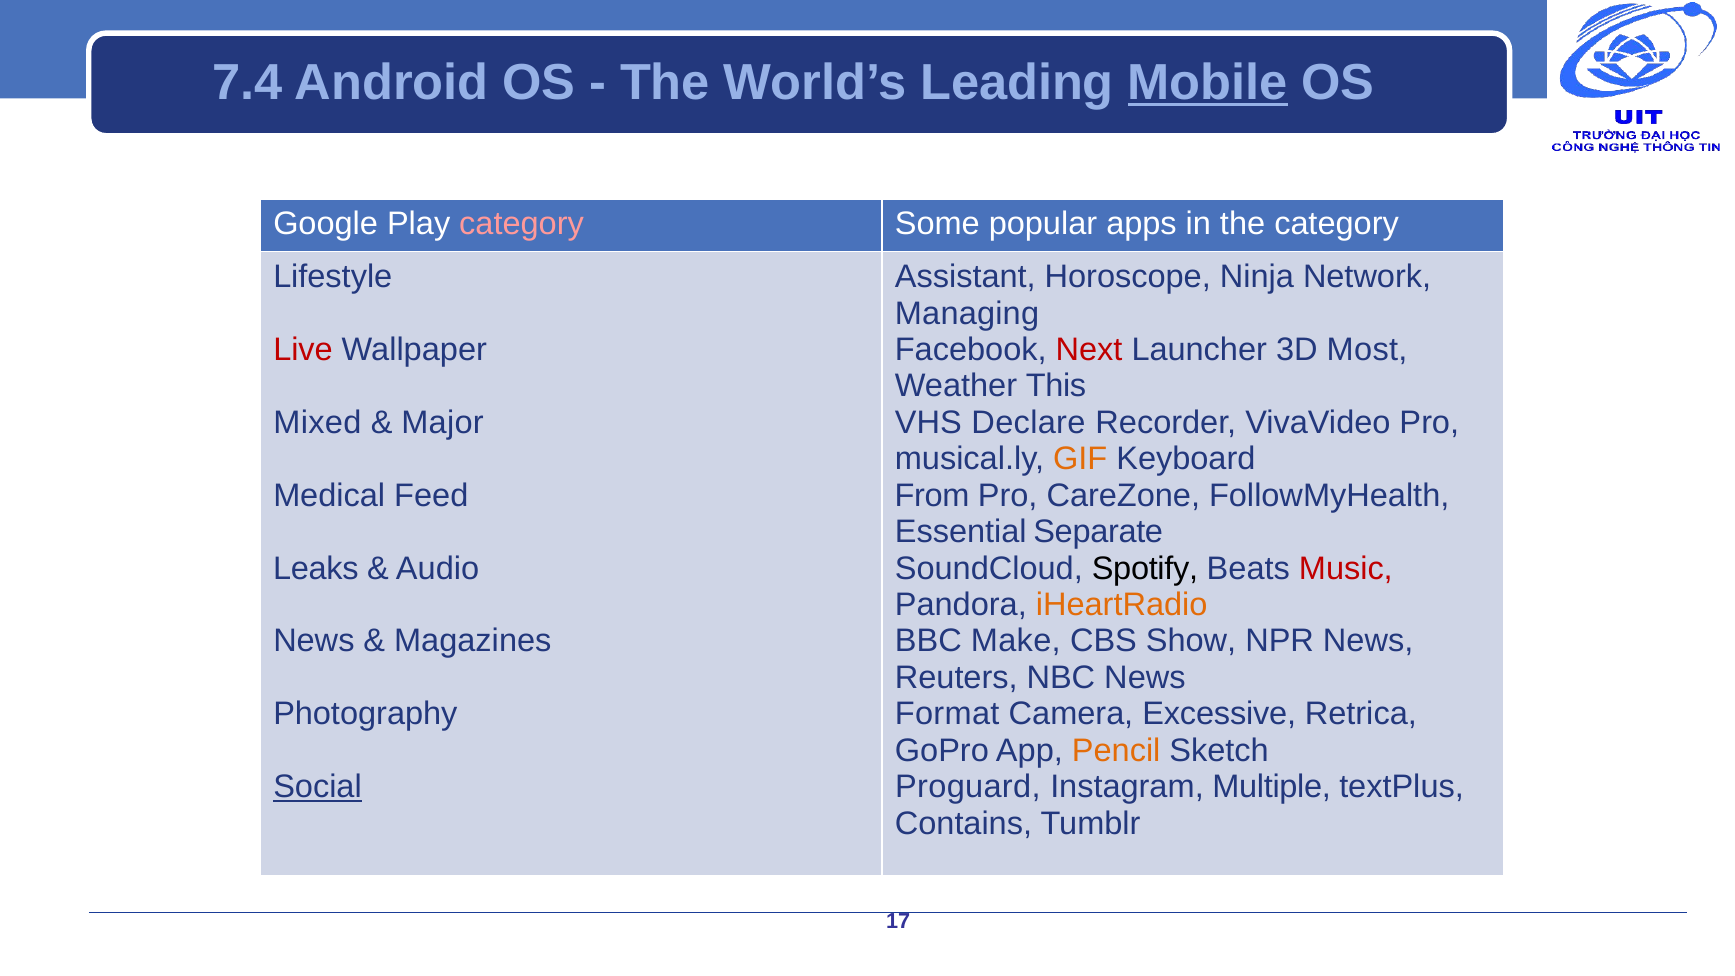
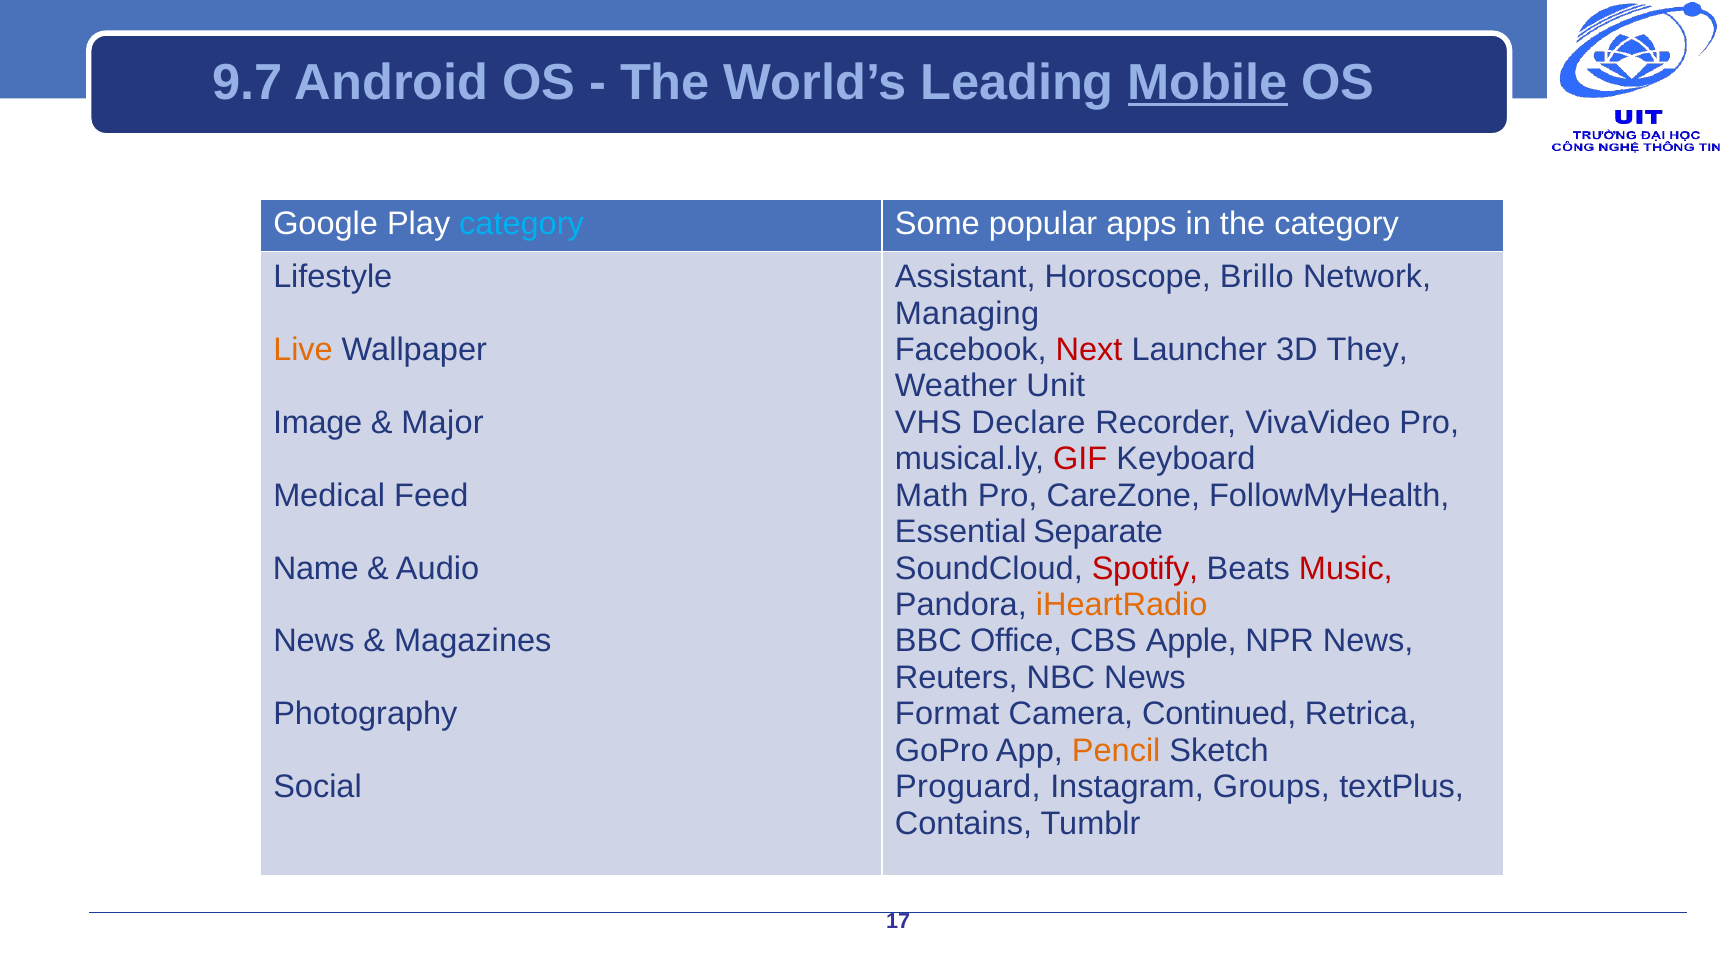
7.4: 7.4 -> 9.7
category at (522, 224) colour: pink -> light blue
Ninja: Ninja -> Brillo
Live colour: red -> orange
Most: Most -> They
This: This -> Unit
Mixed: Mixed -> Image
GIF colour: orange -> red
From: From -> Math
Leaks: Leaks -> Name
Spotify colour: black -> red
Make: Make -> Office
Show: Show -> Apple
Excessive: Excessive -> Continued
Social underline: present -> none
Multiple: Multiple -> Groups
